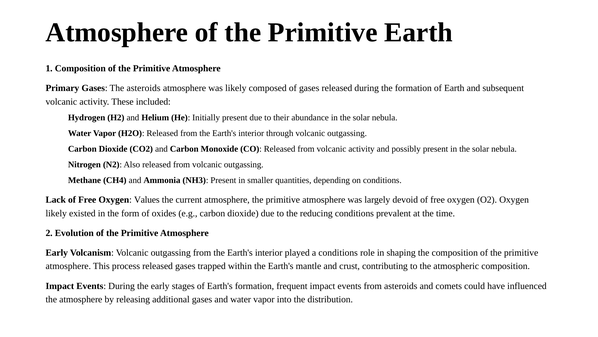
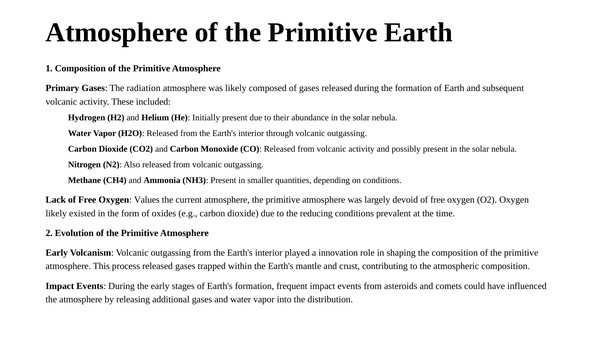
The asteroids: asteroids -> radiation
a conditions: conditions -> innovation
